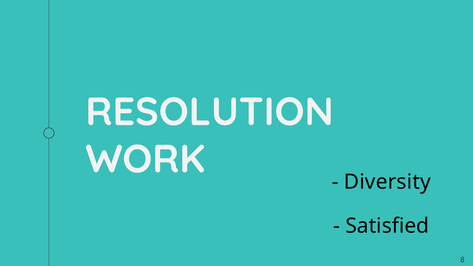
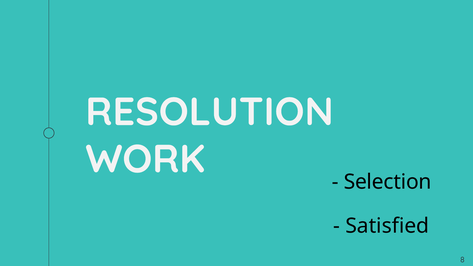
Diversity: Diversity -> Selection
